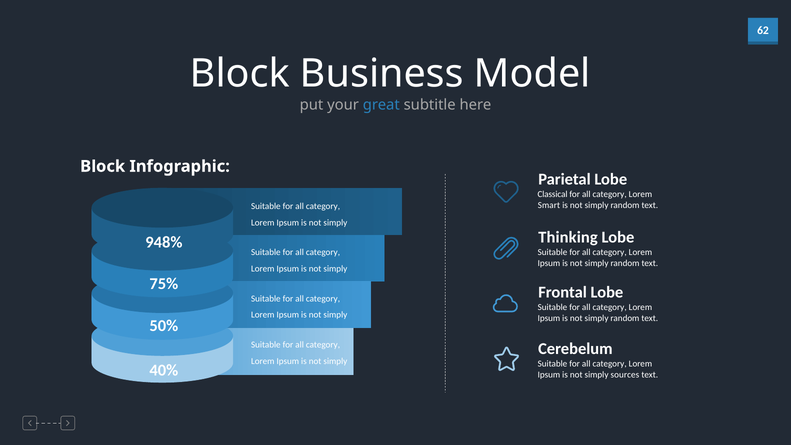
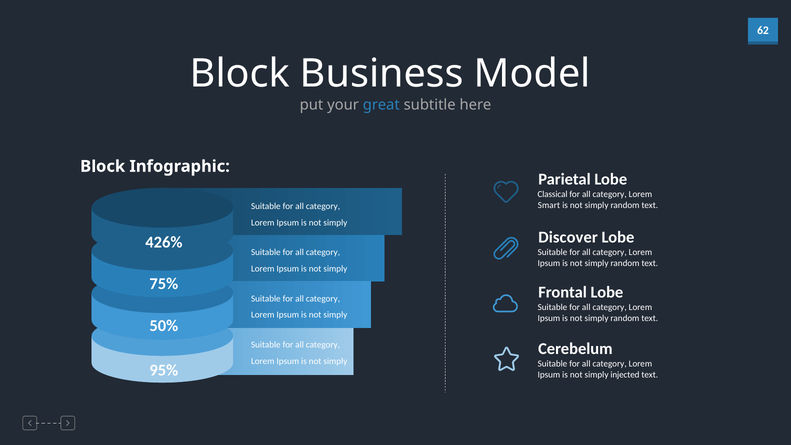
Thinking: Thinking -> Discover
948%: 948% -> 426%
40%: 40% -> 95%
sources: sources -> injected
